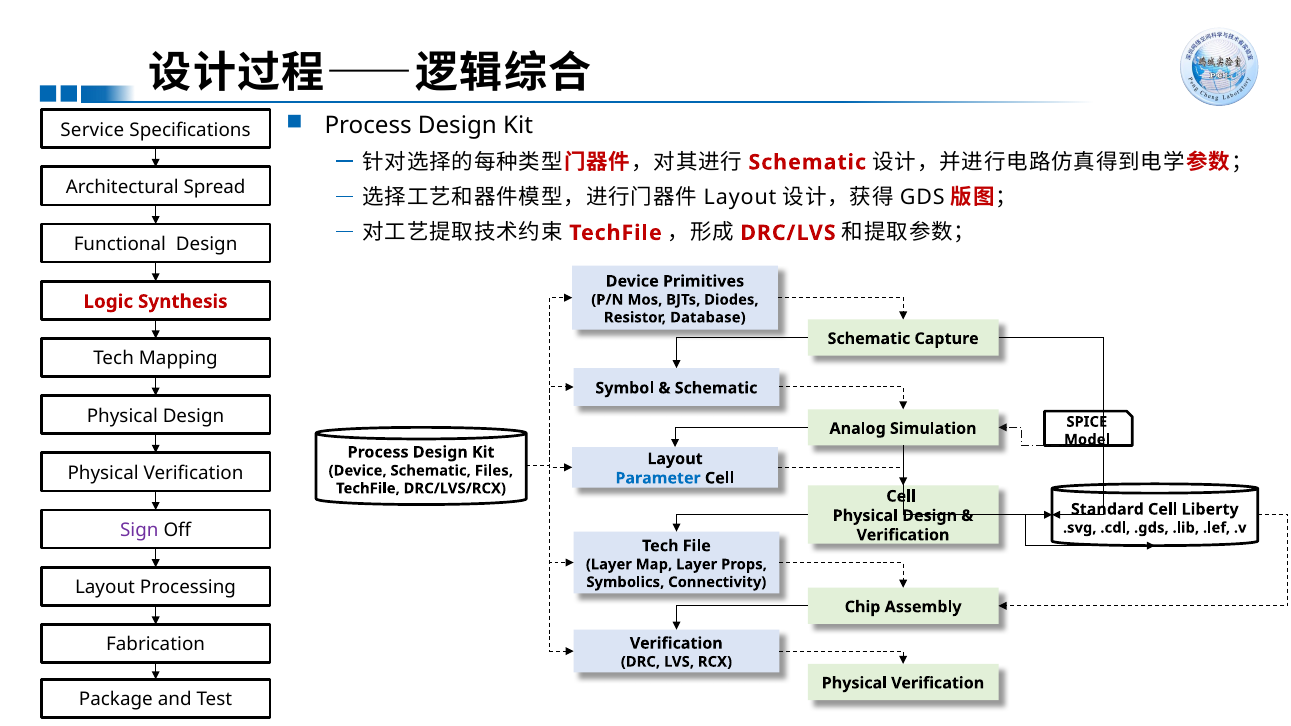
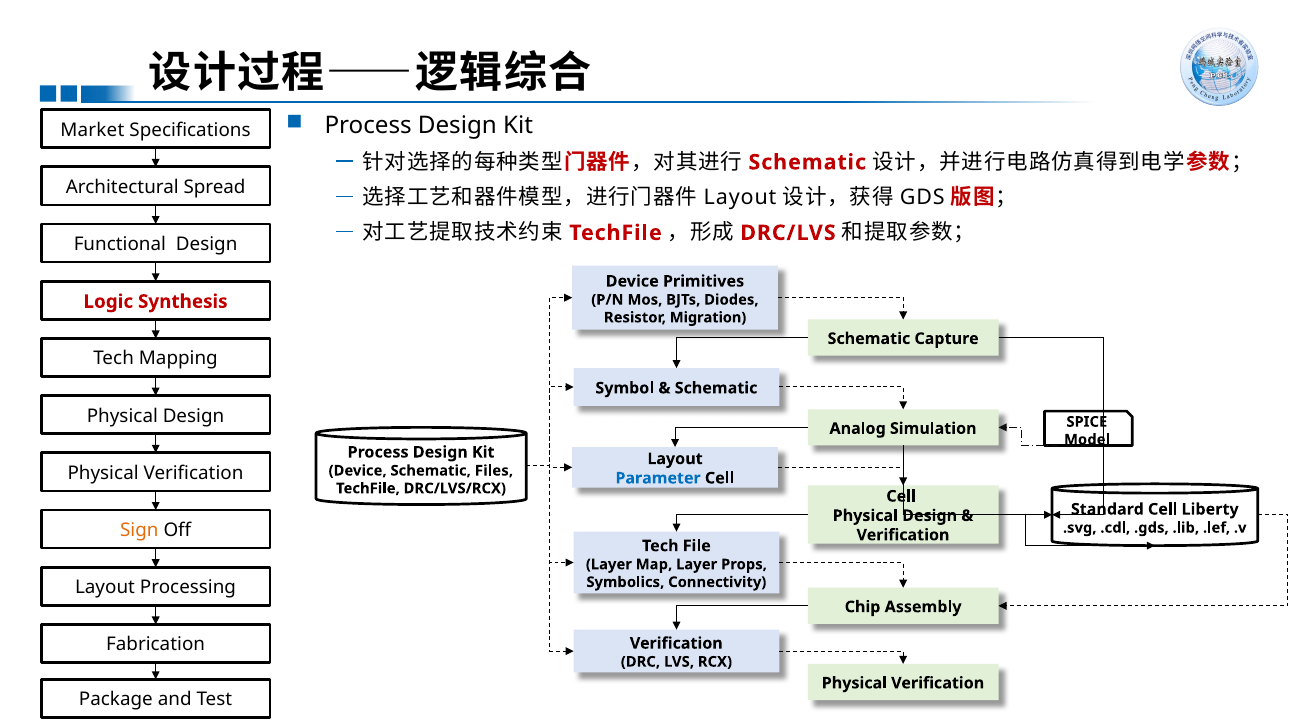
Service: Service -> Market
Database: Database -> Migration
Sign colour: purple -> orange
